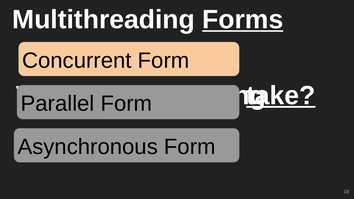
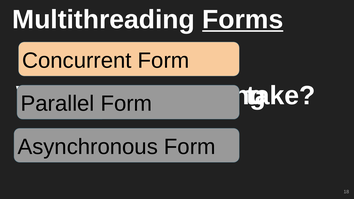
take underline: present -> none
